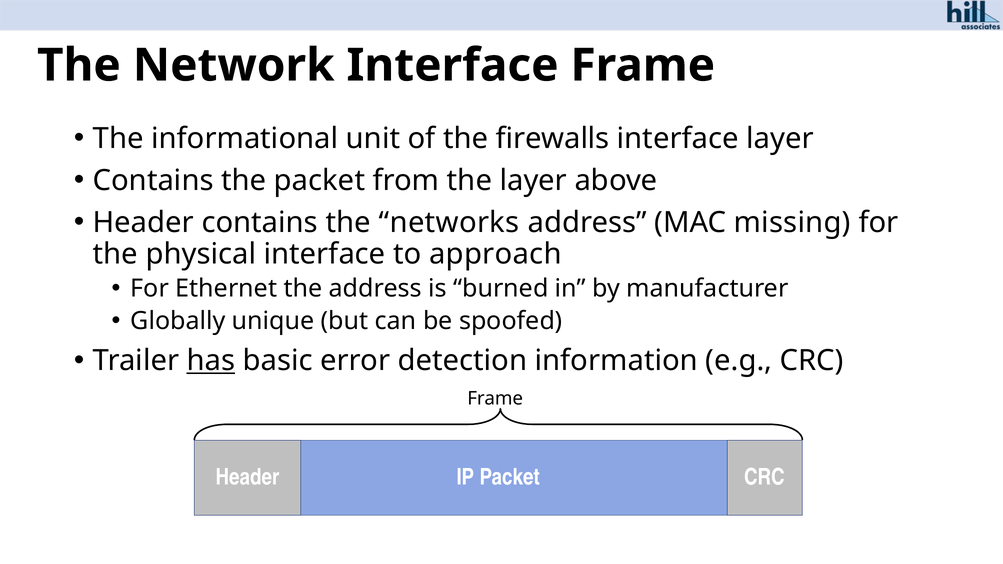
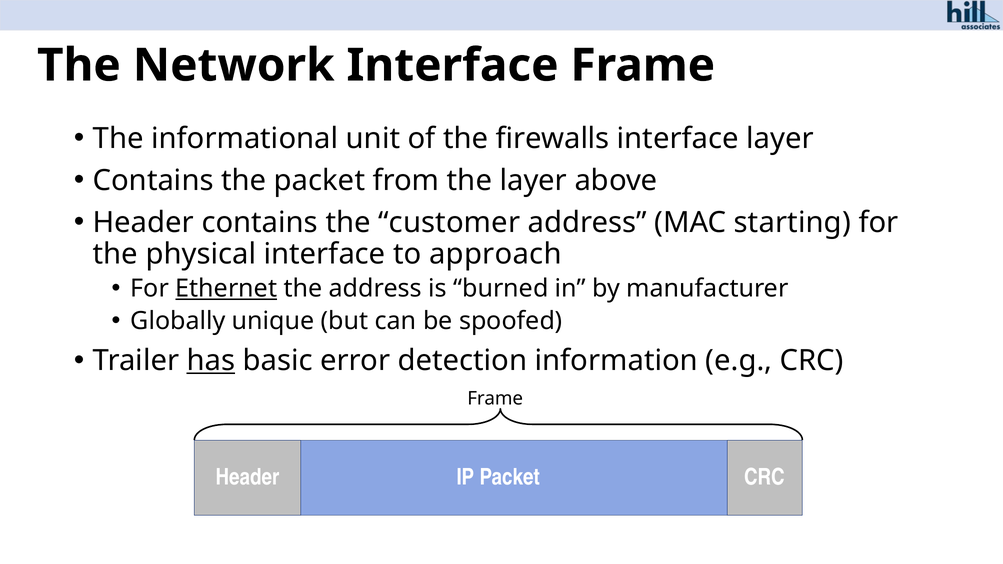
networks: networks -> customer
missing: missing -> starting
Ethernet underline: none -> present
